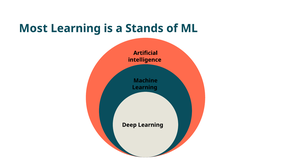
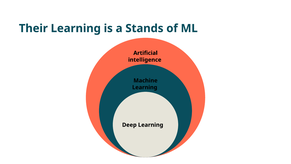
Most: Most -> Their
